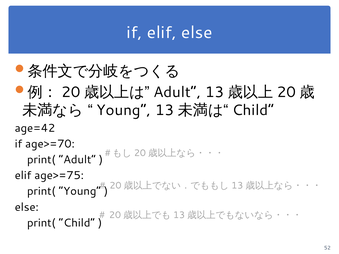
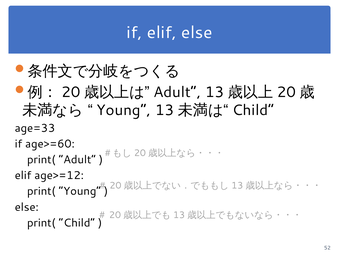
age=42: age=42 -> age=33
age>=70: age>=70 -> age>=60
age>=75: age>=75 -> age>=12
